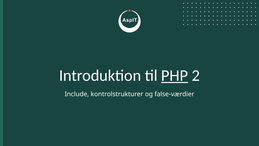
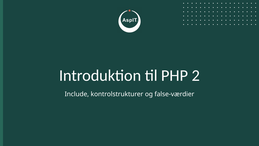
PHP underline: present -> none
